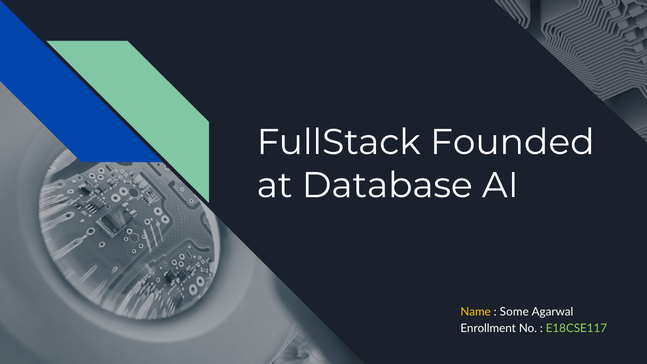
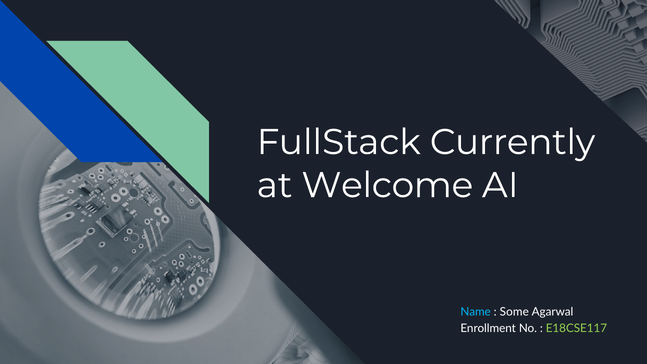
Founded: Founded -> Currently
Database: Database -> Welcome
Name colour: yellow -> light blue
